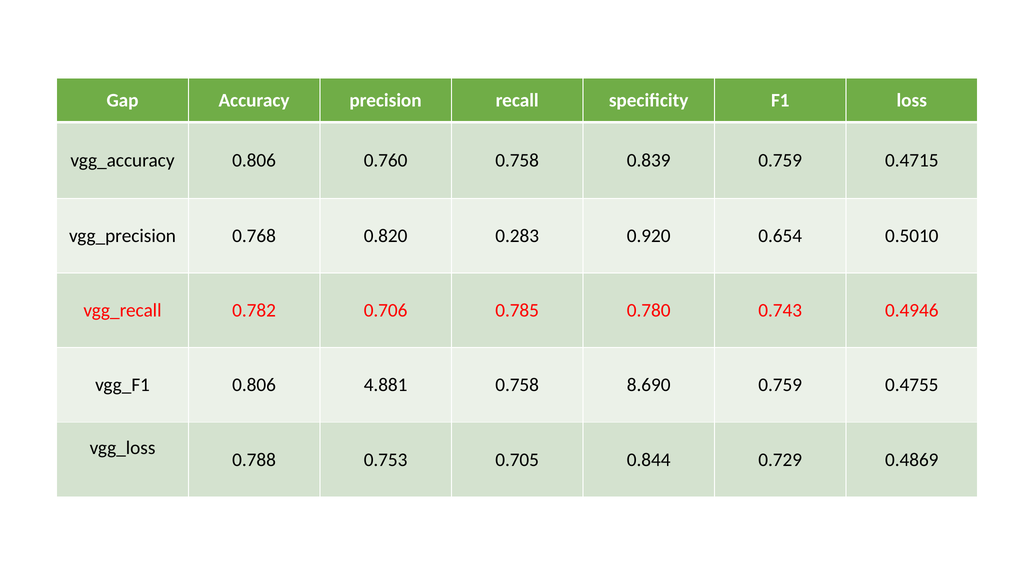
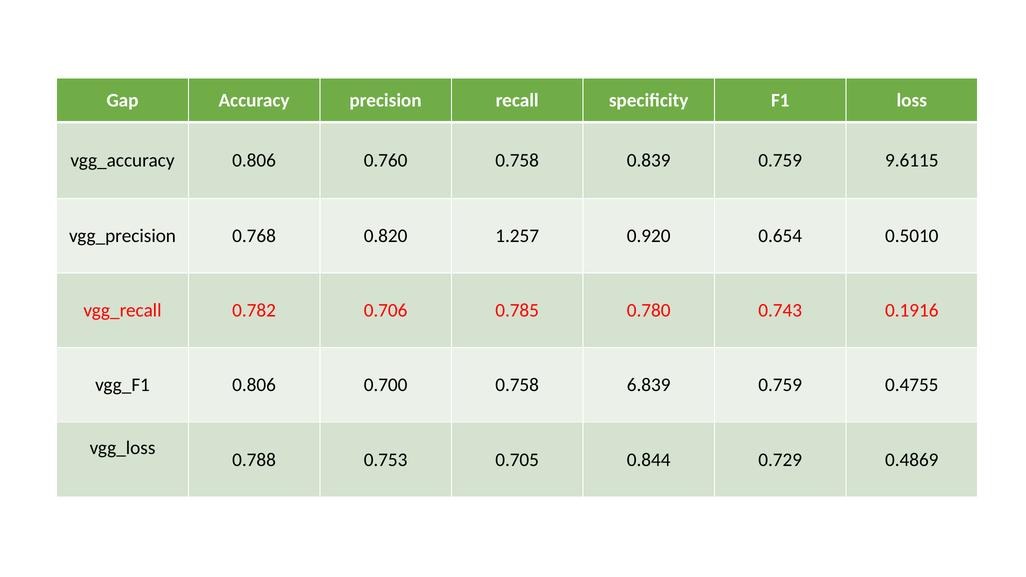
0.4715: 0.4715 -> 9.6115
0.283: 0.283 -> 1.257
0.4946: 0.4946 -> 0.1916
4.881: 4.881 -> 0.700
8.690: 8.690 -> 6.839
